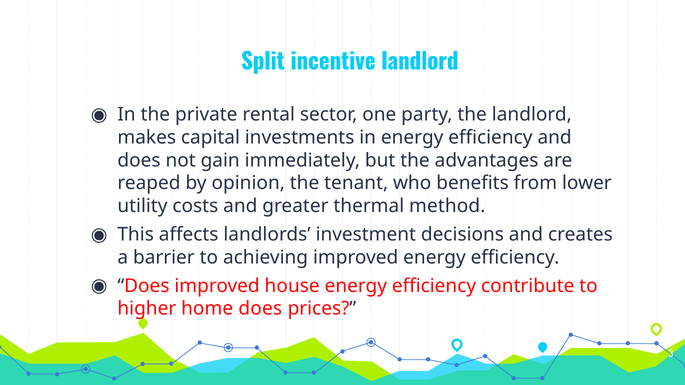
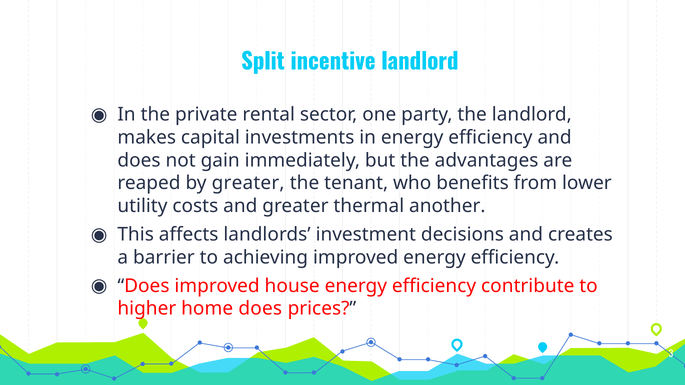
by opinion: opinion -> greater
method: method -> another
